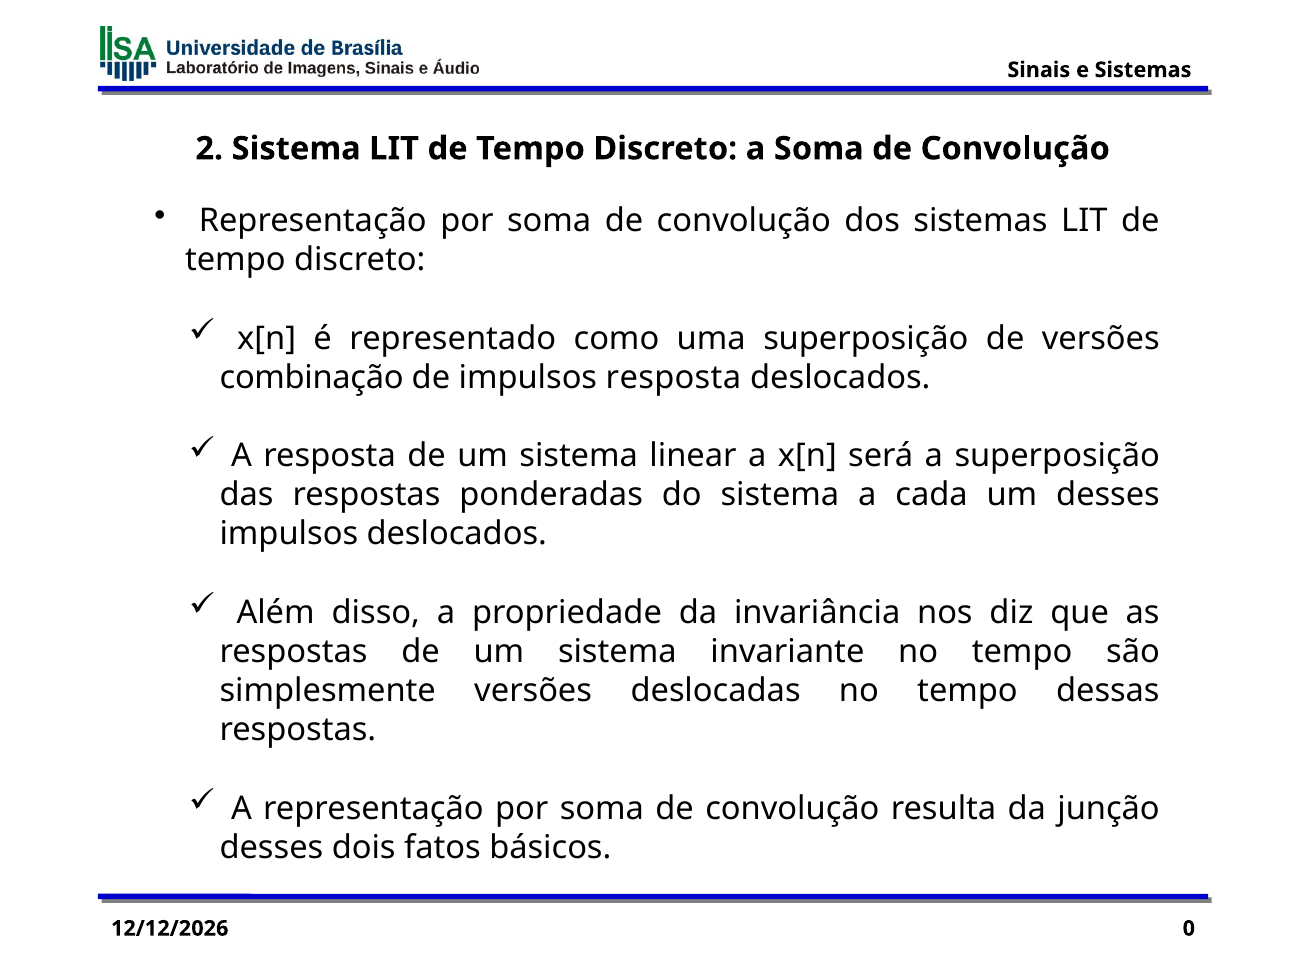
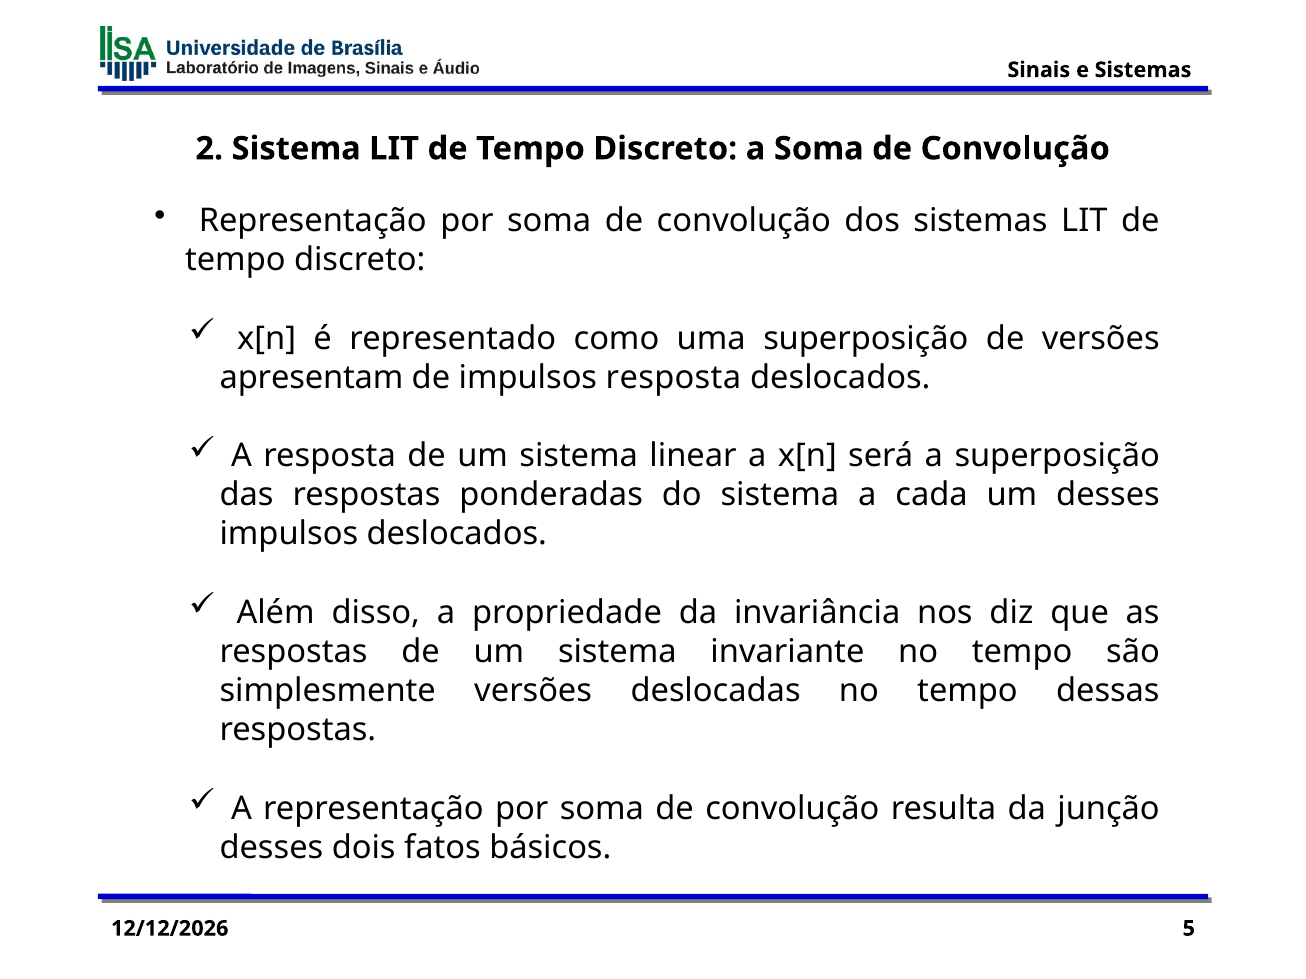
combinação: combinação -> apresentam
0: 0 -> 5
